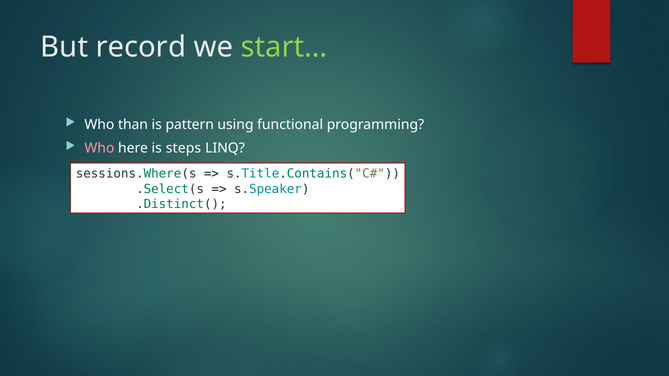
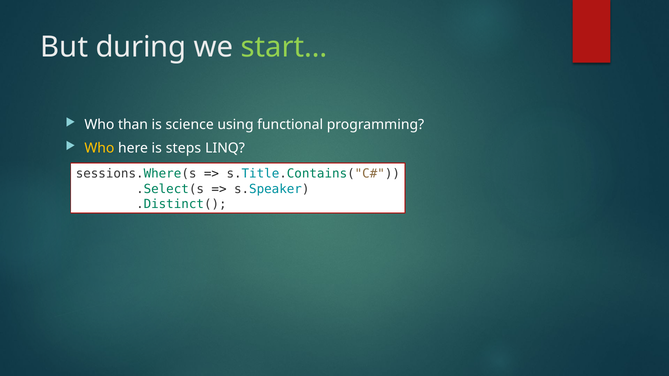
record: record -> during
pattern: pattern -> science
Who at (99, 148) colour: pink -> yellow
